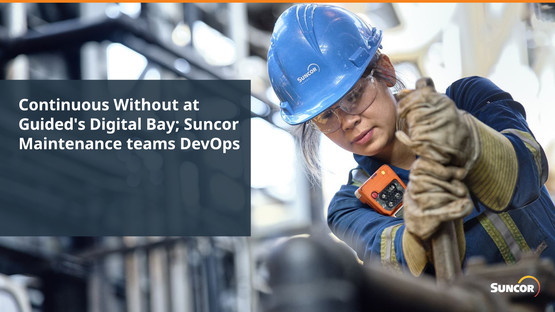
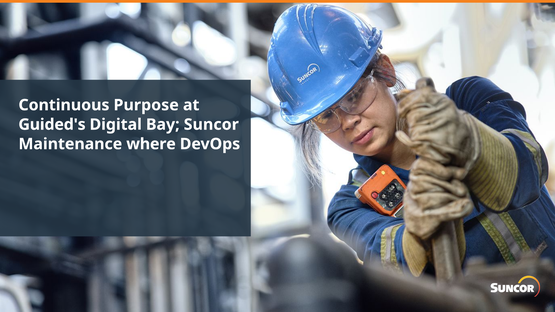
Without: Without -> Purpose
teams: teams -> where
